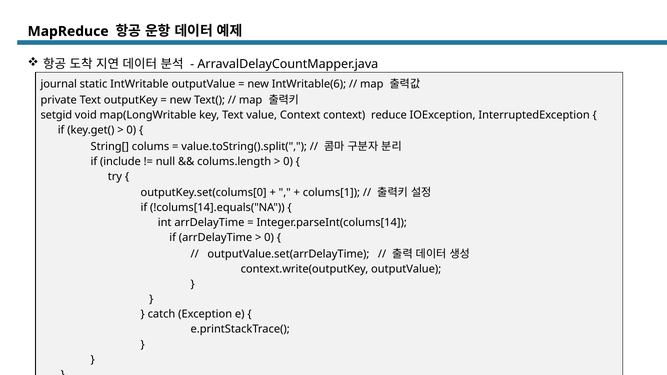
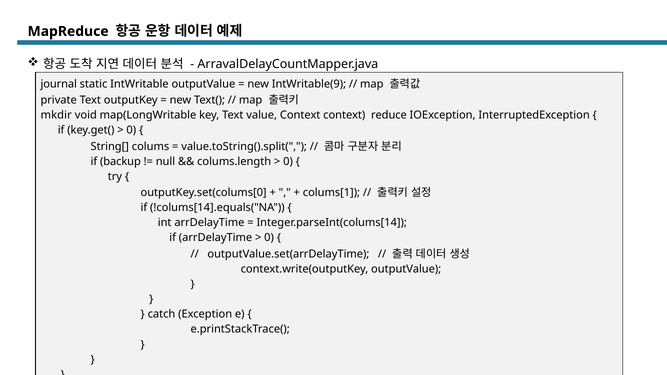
IntWritable(6: IntWritable(6 -> IntWritable(9
setgid: setgid -> mkdir
include: include -> backup
